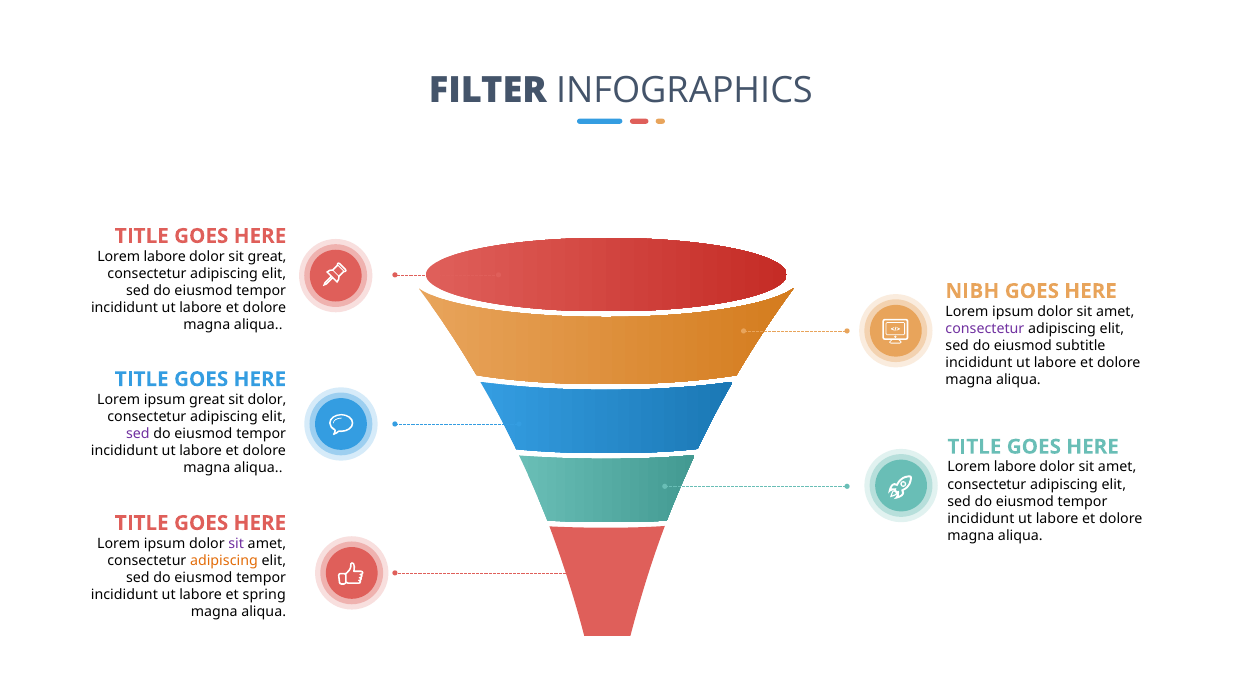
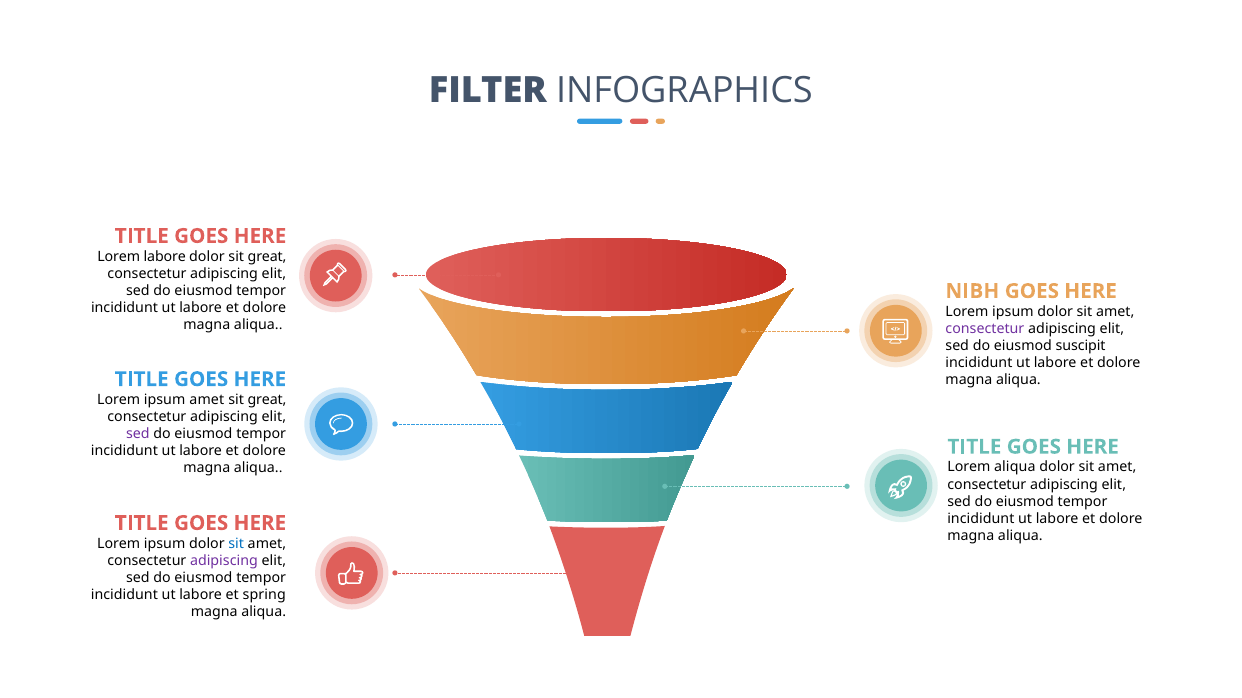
subtitle: subtitle -> suscipit
ipsum great: great -> amet
dolor at (267, 400): dolor -> great
labore at (1015, 468): labore -> aliqua
sit at (236, 544) colour: purple -> blue
adipiscing at (224, 561) colour: orange -> purple
